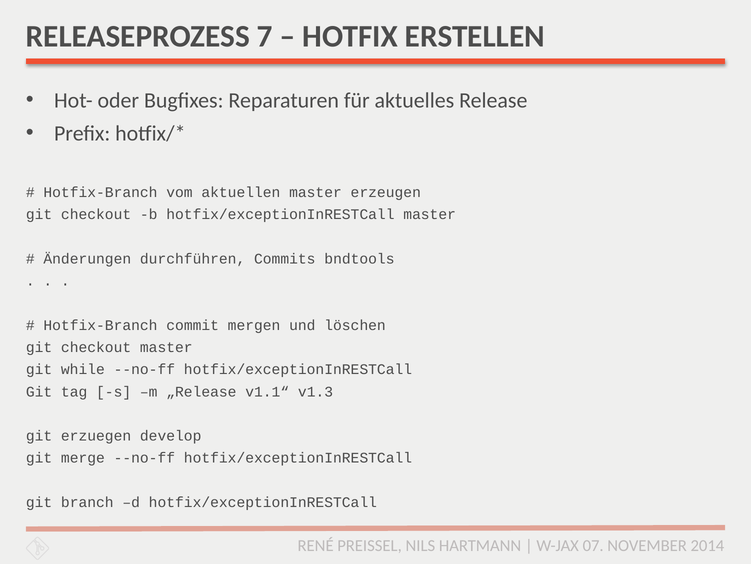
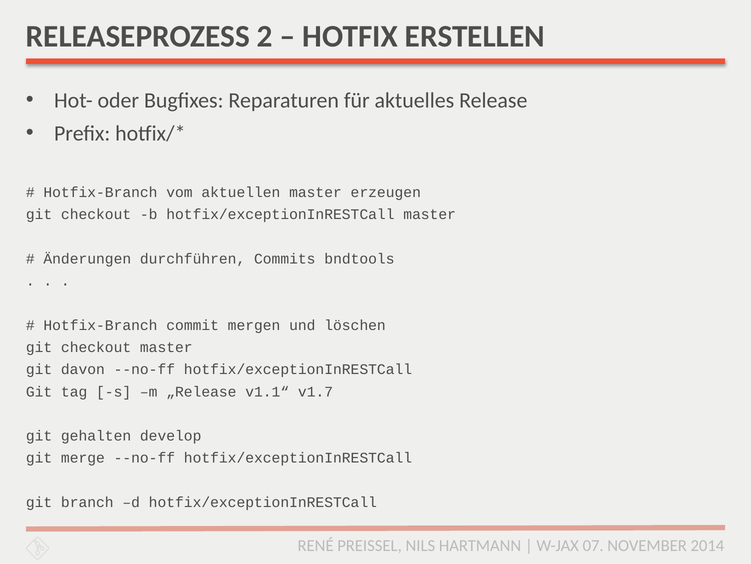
7: 7 -> 2
while: while -> davon
v1.3: v1.3 -> v1.7
erzuegen: erzuegen -> gehalten
